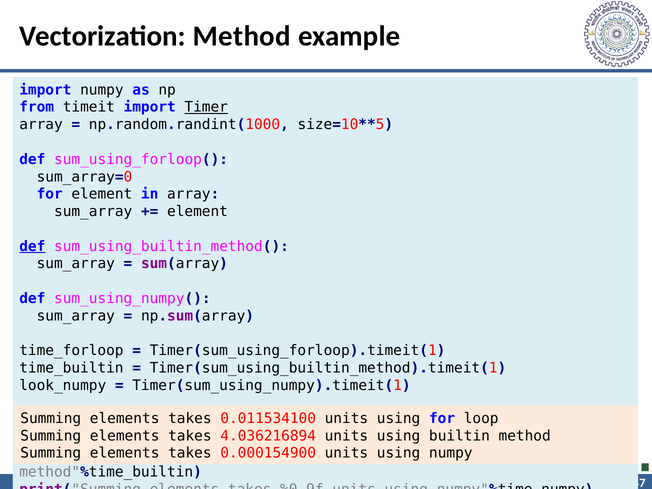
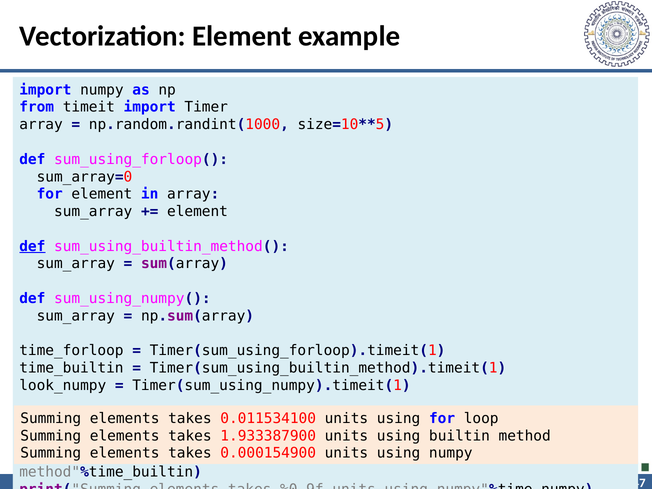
Vectorization Method: Method -> Element
Timer underline: present -> none
4.036216894: 4.036216894 -> 1.933387900
